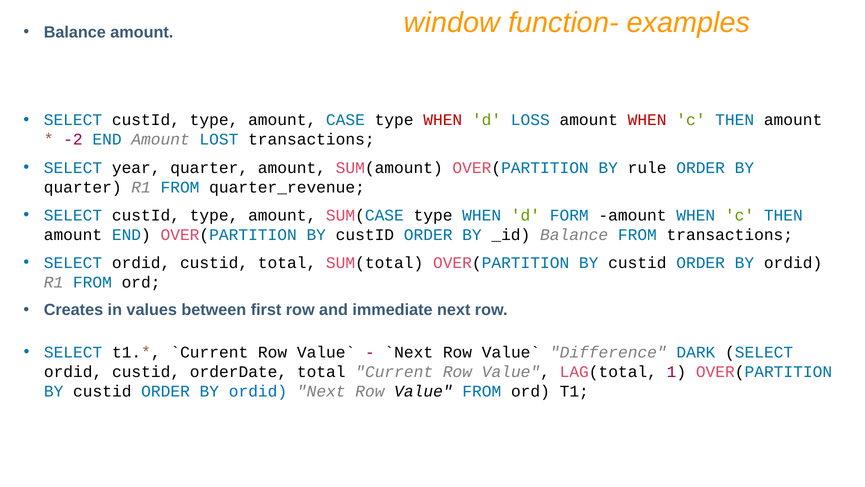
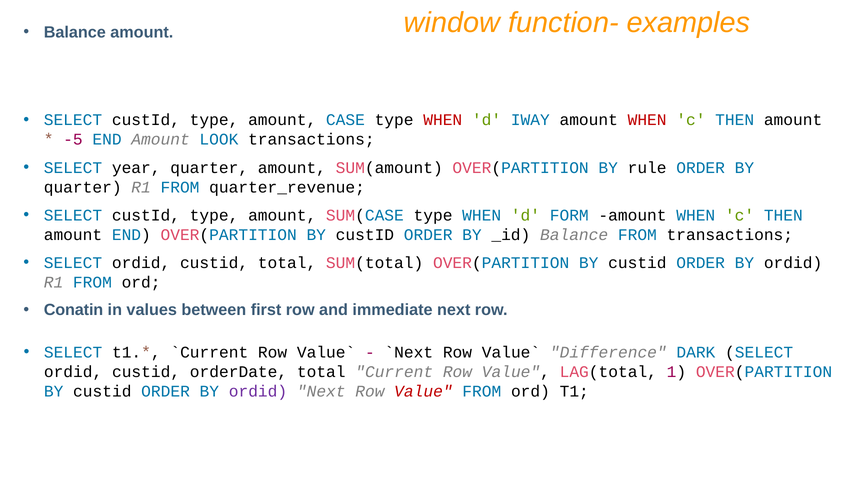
LOSS: LOSS -> IWAY
-2: -2 -> -5
LOST: LOST -> LOOK
Creates: Creates -> Conatin
ordid at (258, 391) colour: blue -> purple
Value at (423, 391) colour: black -> red
